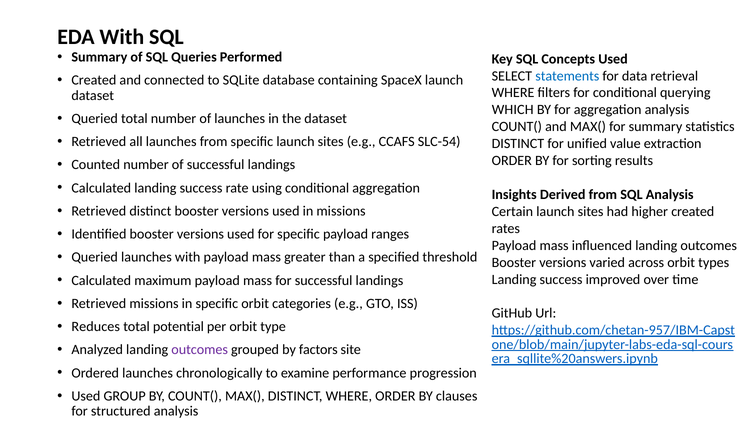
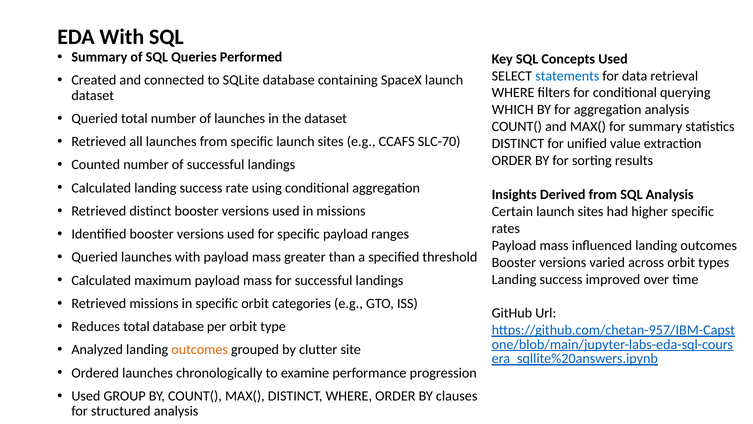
SLC-54: SLC-54 -> SLC-70
higher created: created -> specific
total potential: potential -> database
outcomes at (200, 349) colour: purple -> orange
factors: factors -> clutter
